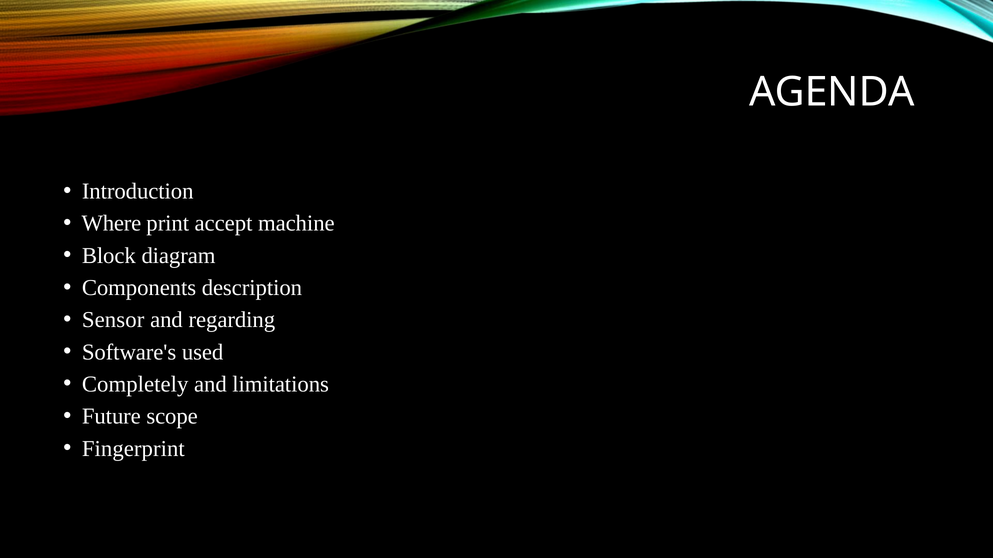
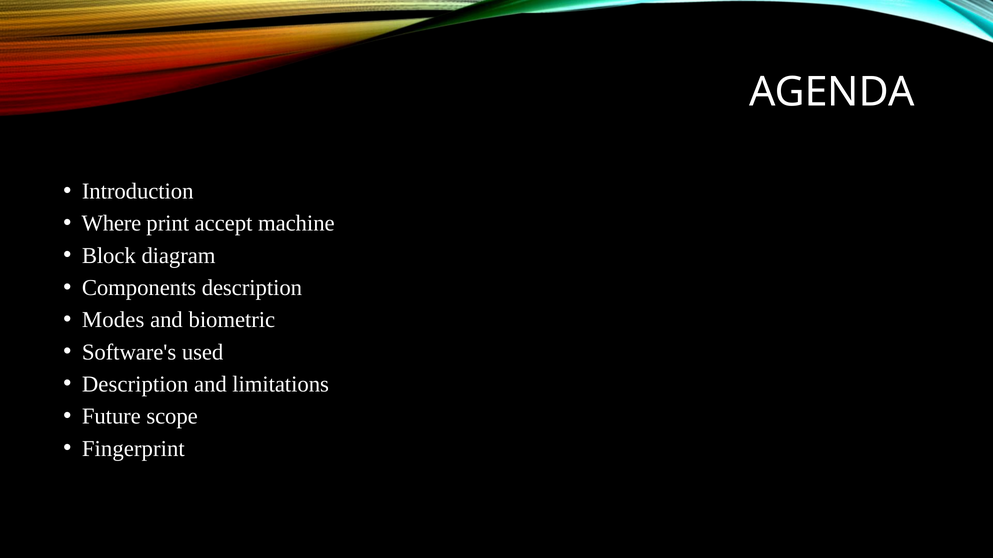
Sensor: Sensor -> Modes
regarding: regarding -> biometric
Completely at (135, 385): Completely -> Description
